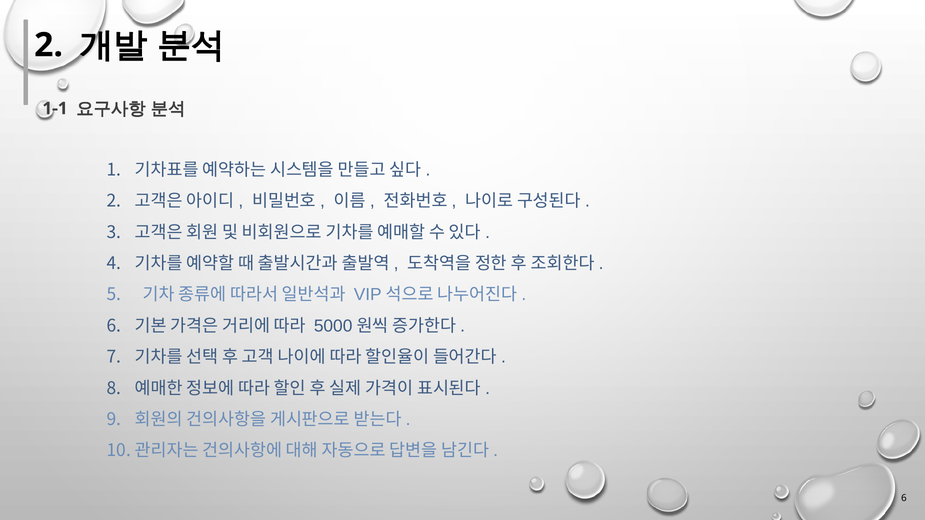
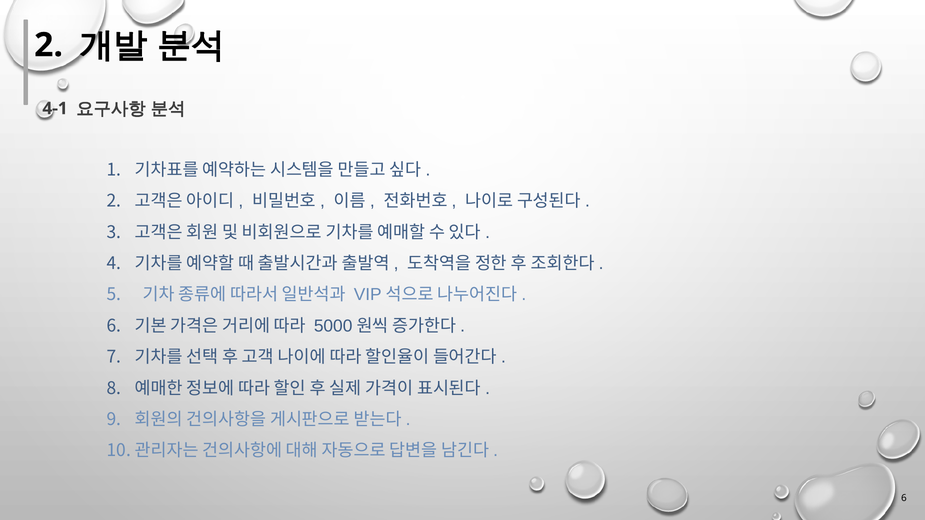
1-1: 1-1 -> 4-1
